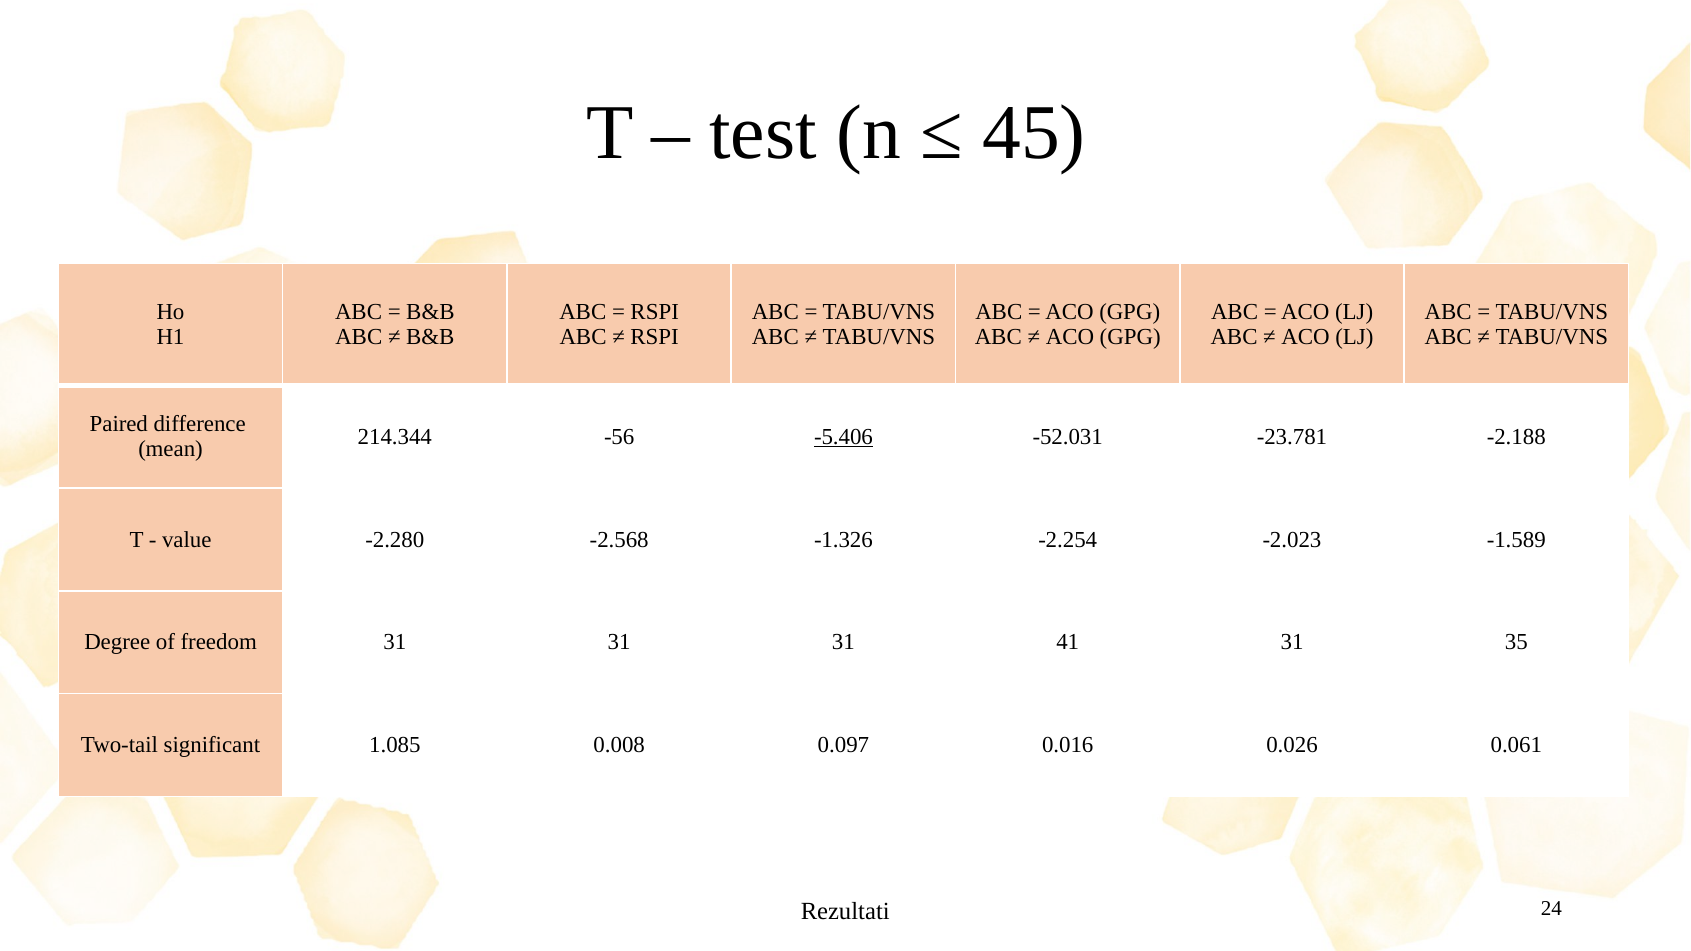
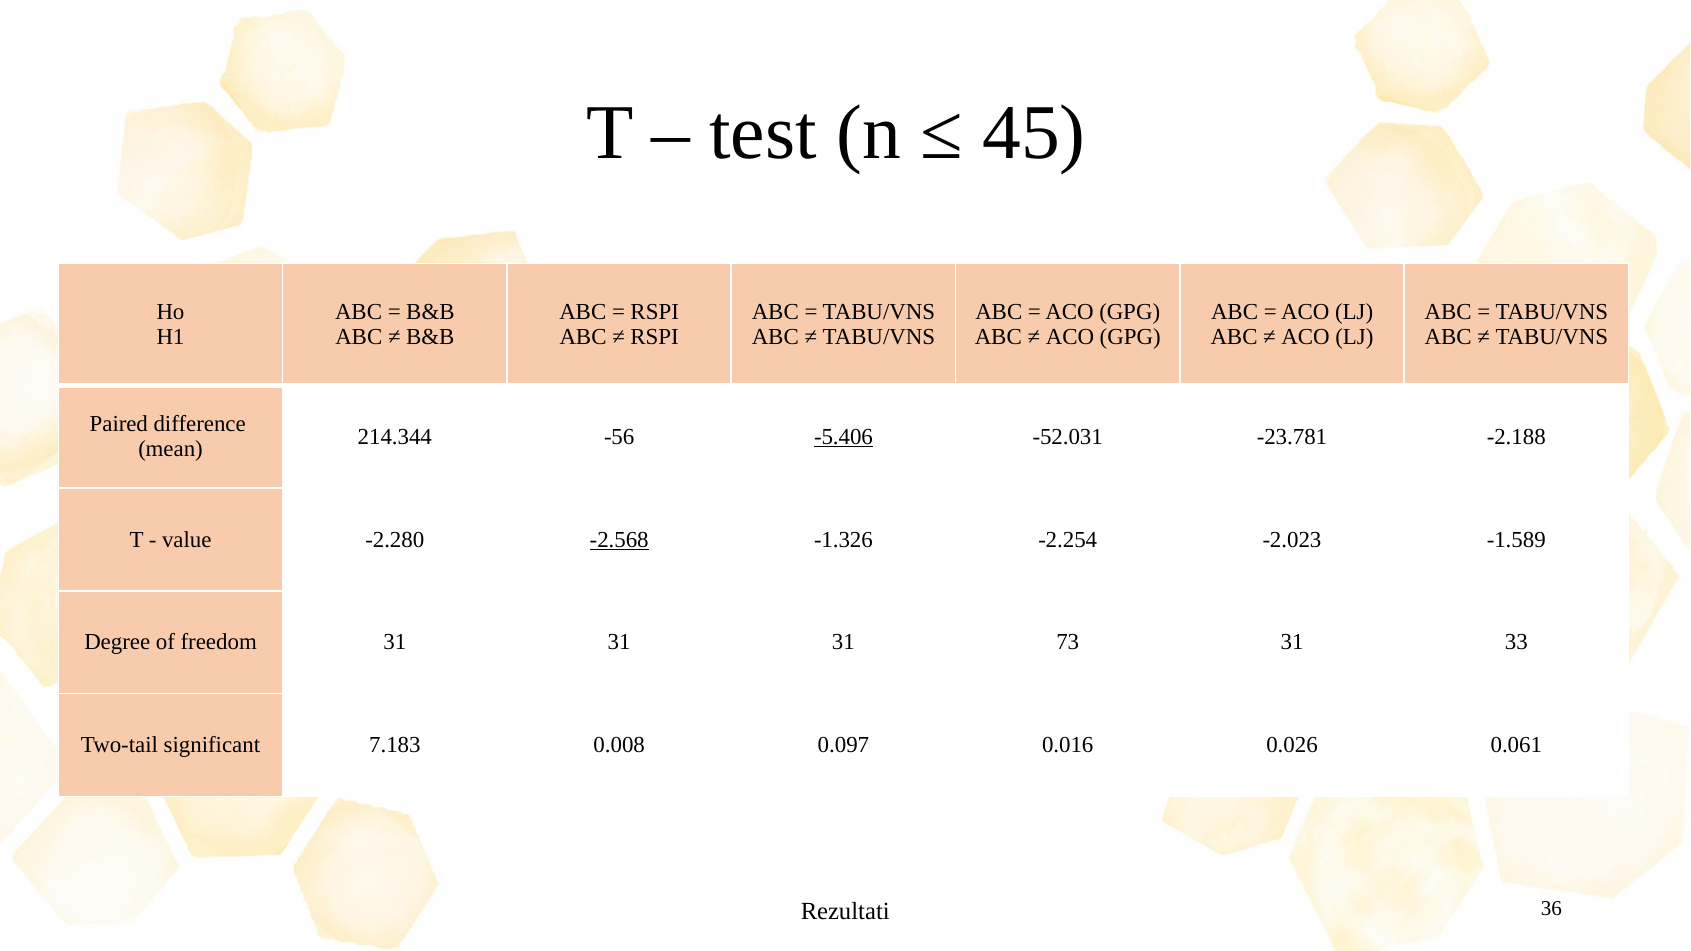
-2.568 underline: none -> present
41: 41 -> 73
35: 35 -> 33
1.085: 1.085 -> 7.183
24: 24 -> 36
